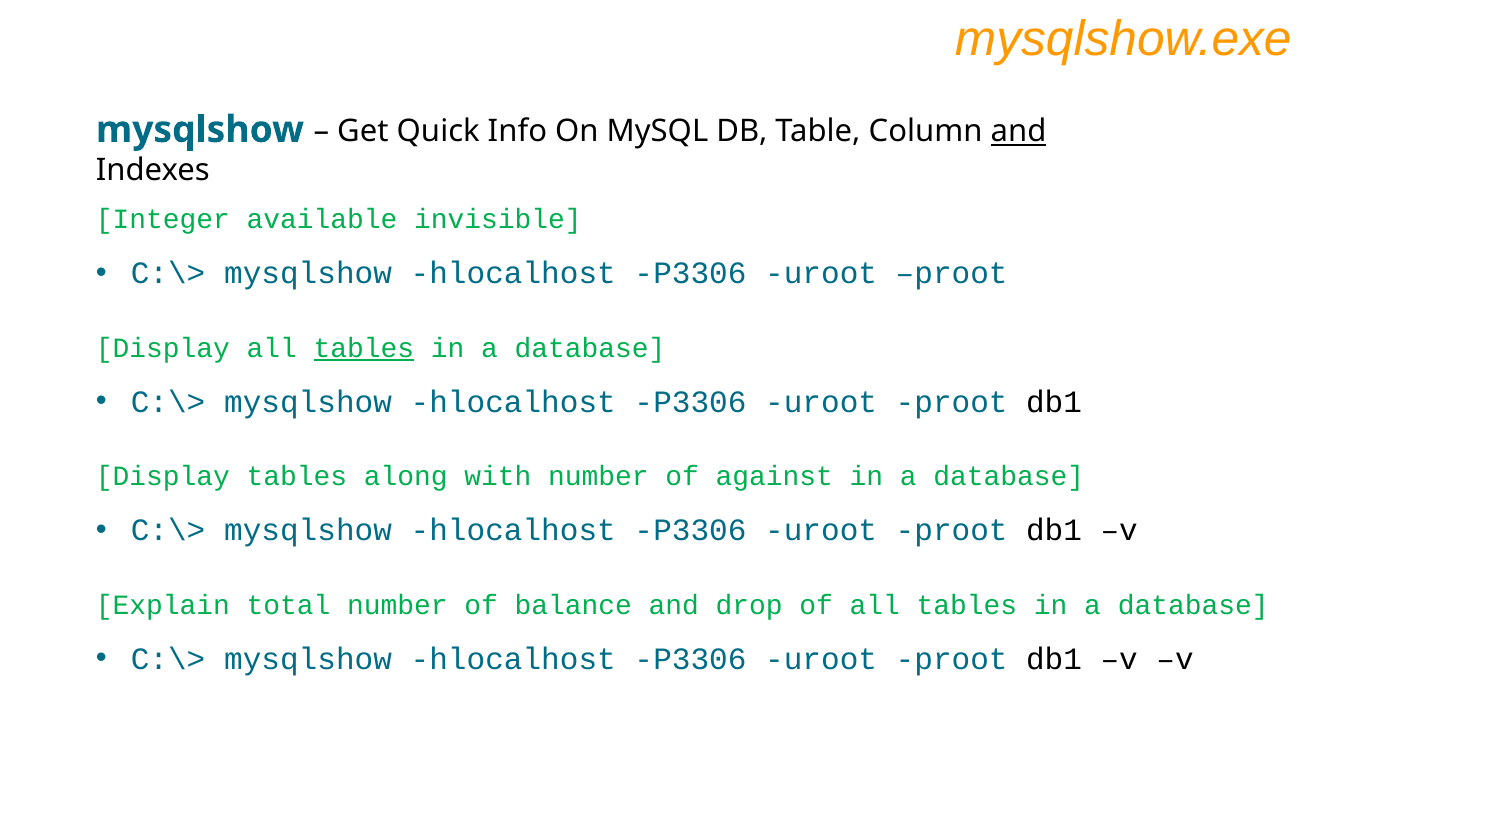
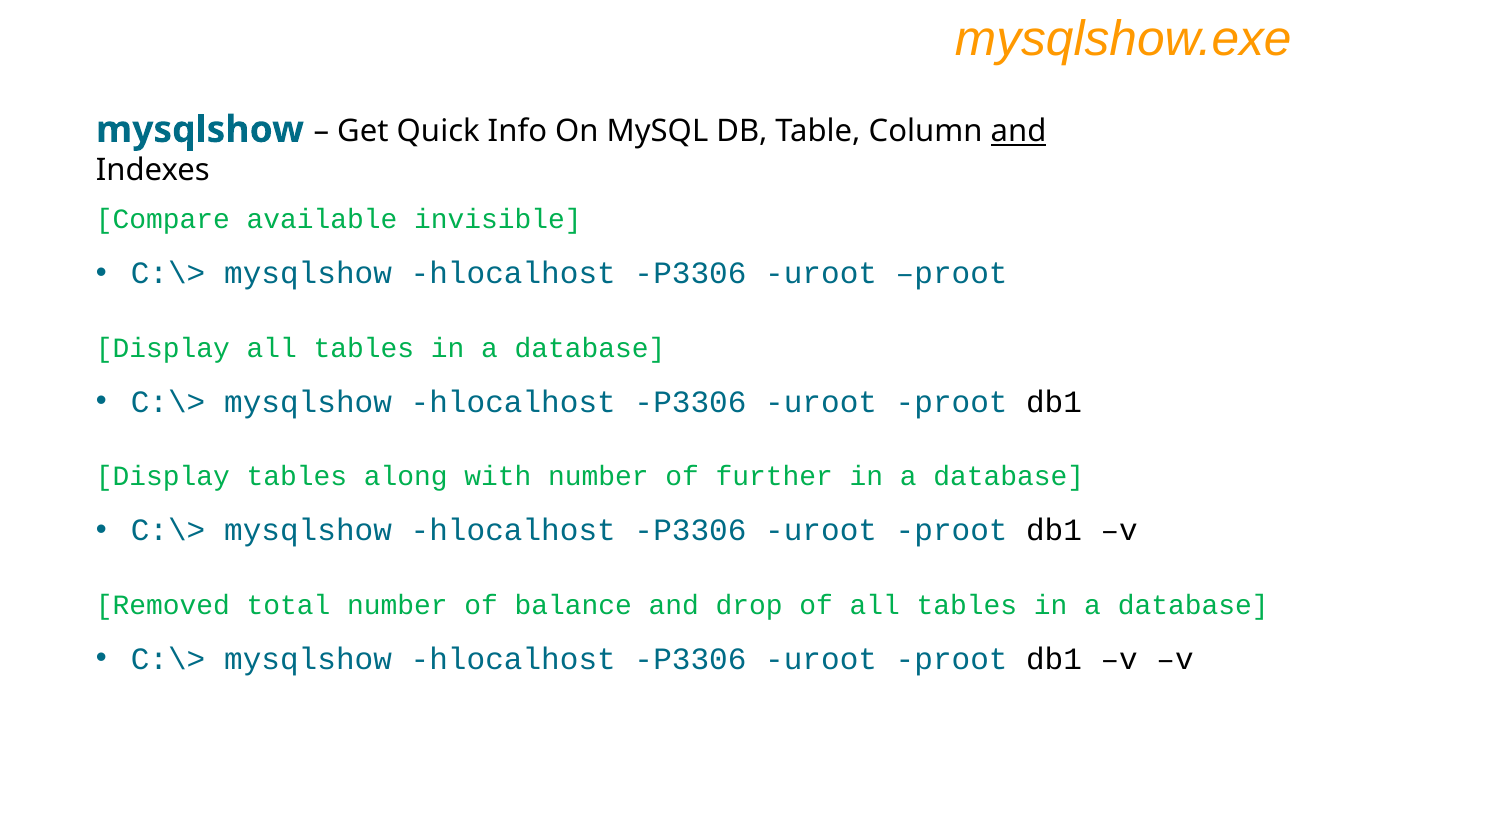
Integer: Integer -> Compare
tables at (364, 348) underline: present -> none
against: against -> further
Explain: Explain -> Removed
